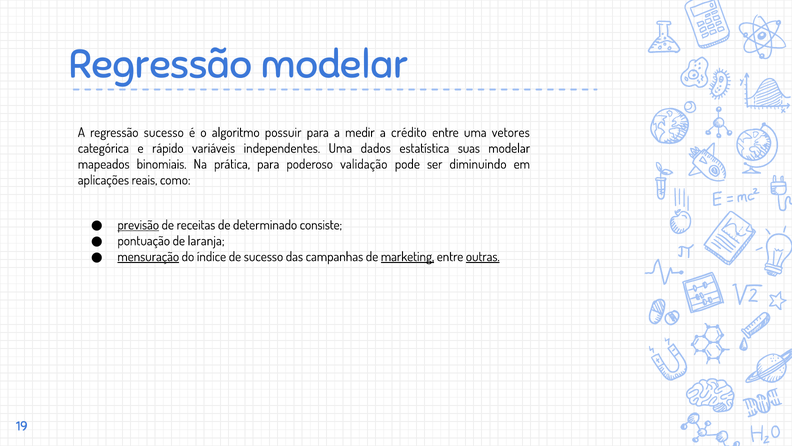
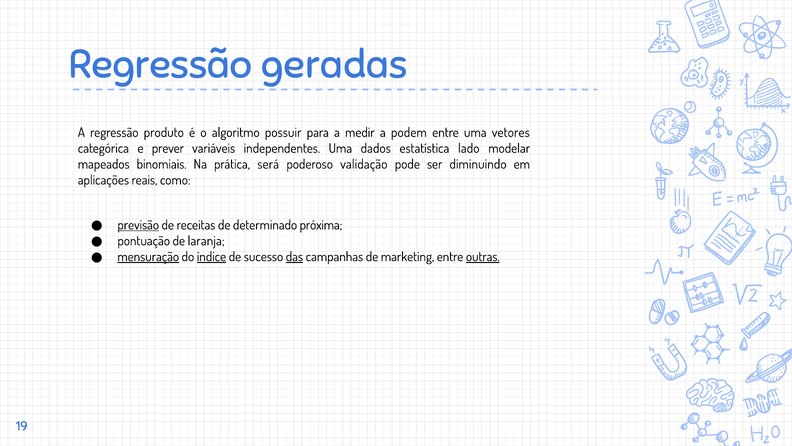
Regressão modelar: modelar -> geradas
regressão sucesso: sucesso -> produto
crédito: crédito -> podem
rápido: rápido -> prever
suas: suas -> lado
prática para: para -> será
consiste: consiste -> próxima
índice underline: none -> present
das underline: none -> present
marketing underline: present -> none
